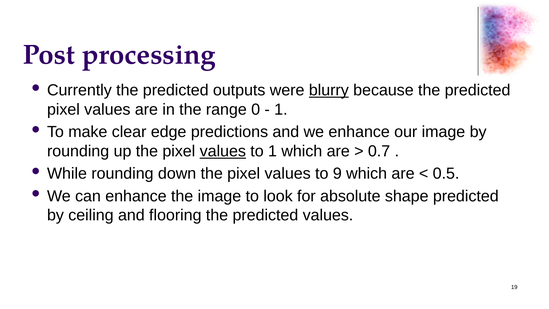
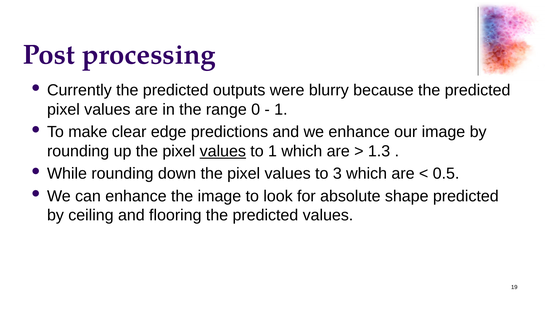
blurry underline: present -> none
0.7: 0.7 -> 1.3
9: 9 -> 3
